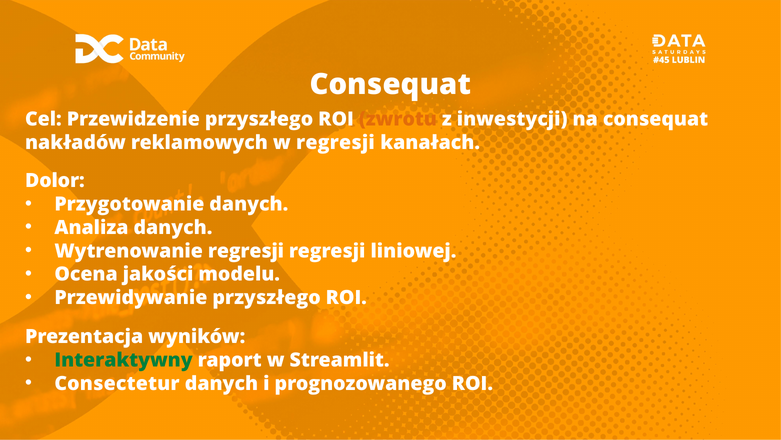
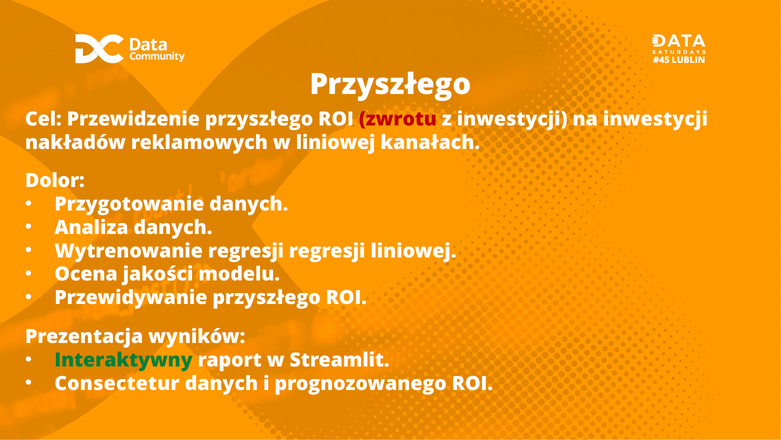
Consequat at (390, 84): Consequat -> Przyszłego
zwrotu colour: orange -> red
na consequat: consequat -> inwestycji
w regresji: regresji -> liniowej
